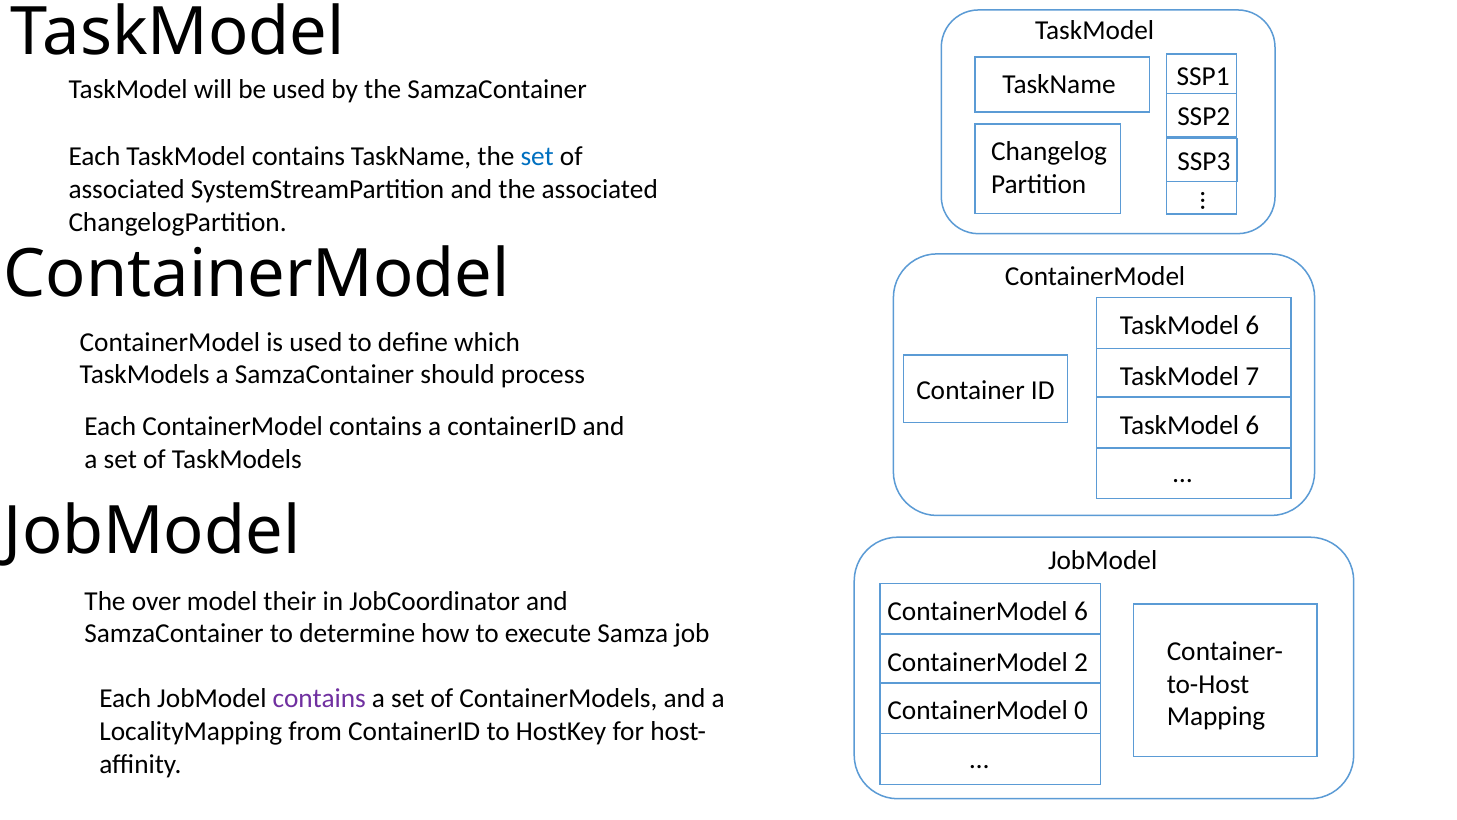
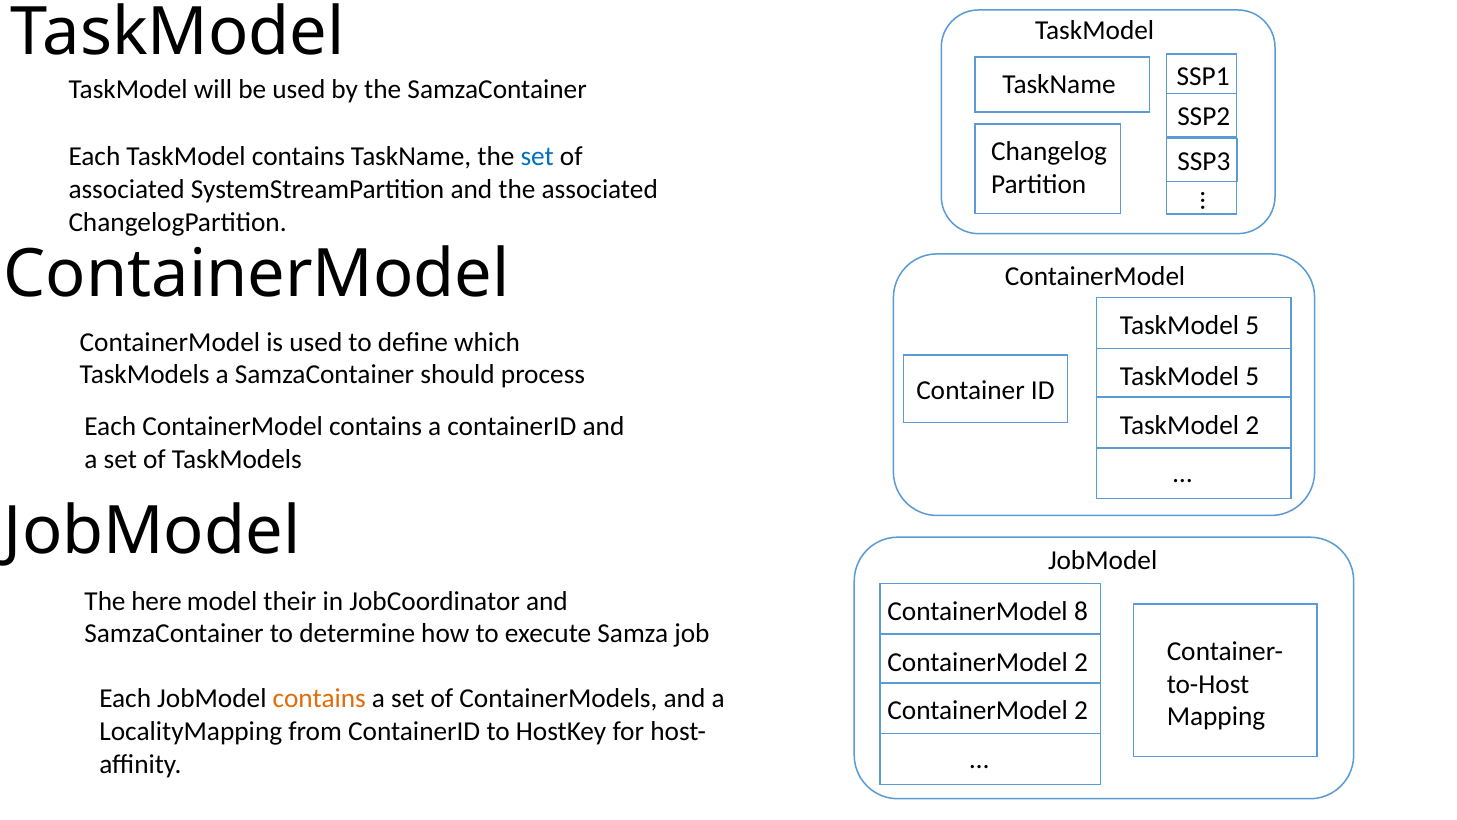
6 at (1252, 325): 6 -> 5
7 at (1252, 376): 7 -> 5
6 at (1252, 425): 6 -> 2
over: over -> here
ContainerModel 6: 6 -> 8
contains at (319, 698) colour: purple -> orange
0 at (1081, 711): 0 -> 2
